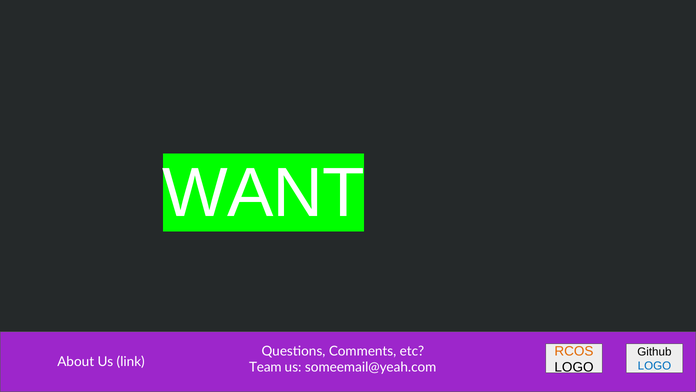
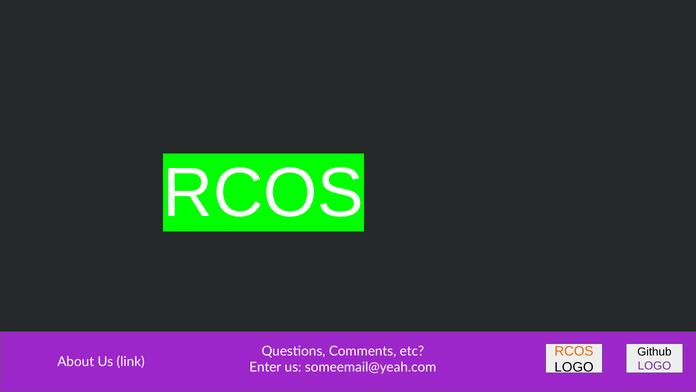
WANT at (264, 193): WANT -> RCOS
LOGO at (654, 366) colour: blue -> purple
Team: Team -> Enter
